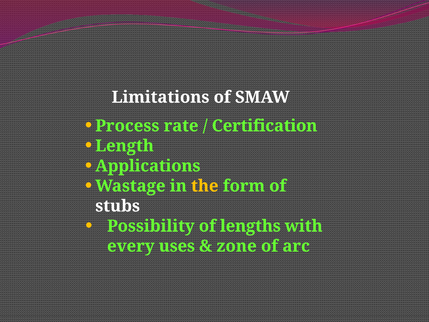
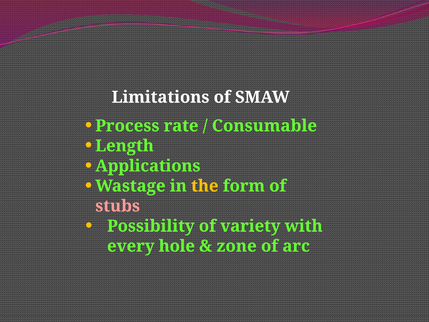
Certification: Certification -> Consumable
stubs colour: white -> pink
lengths: lengths -> variety
uses: uses -> hole
